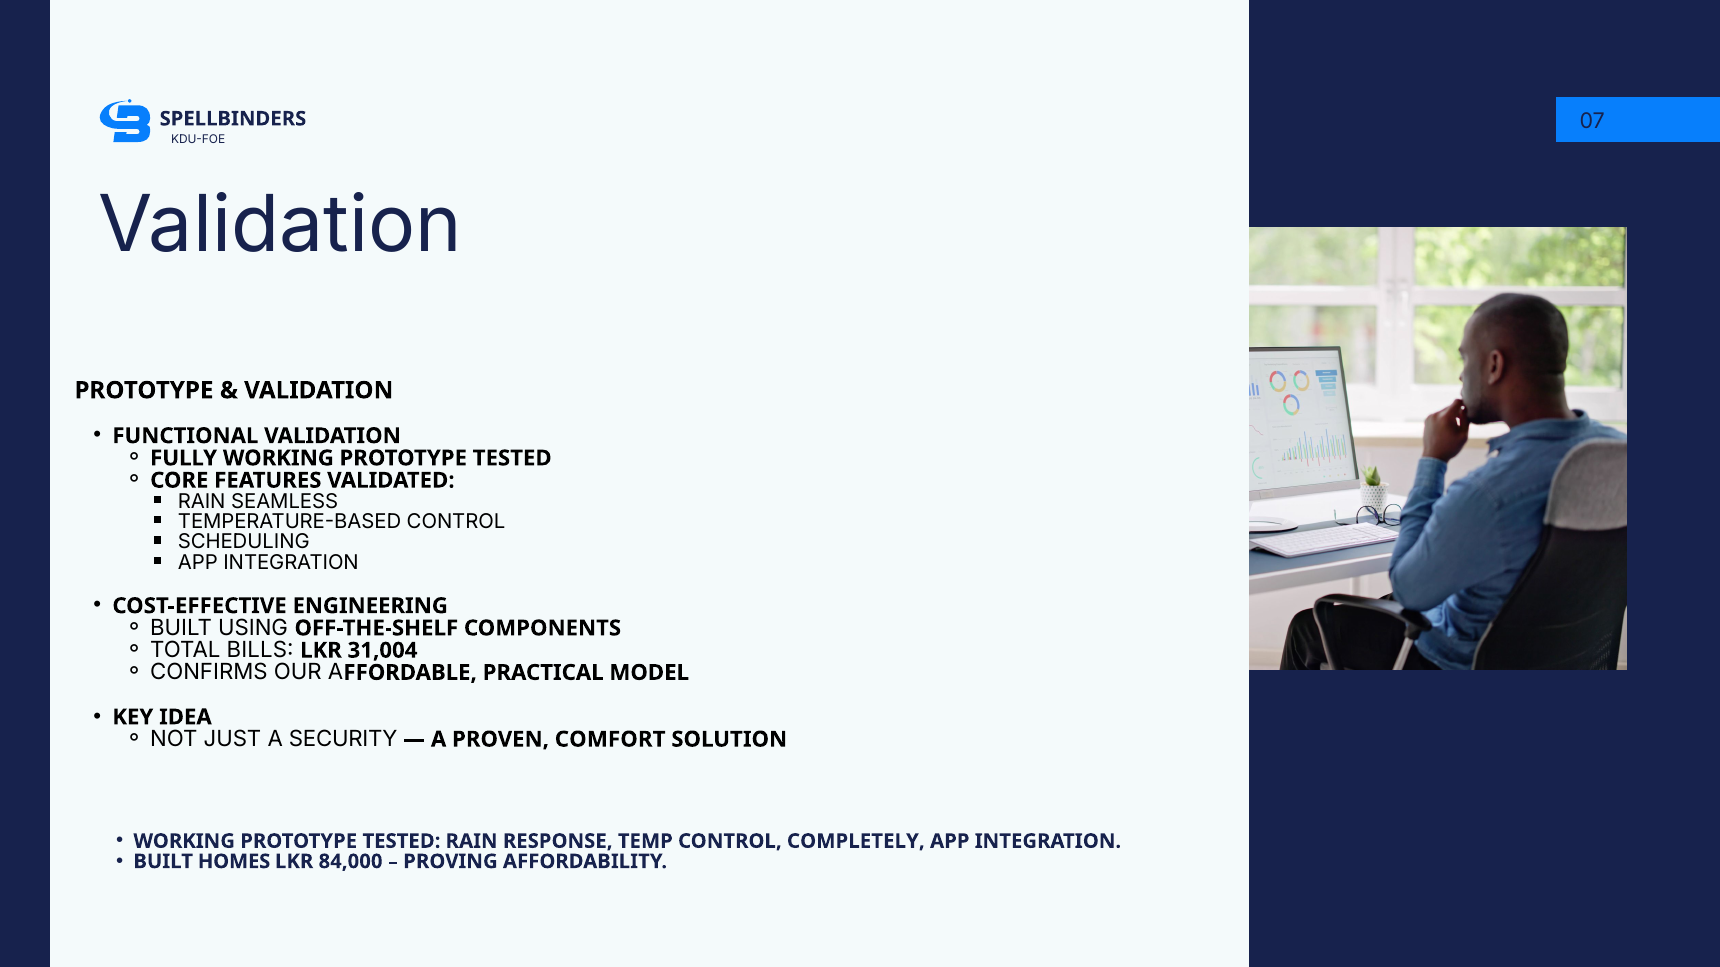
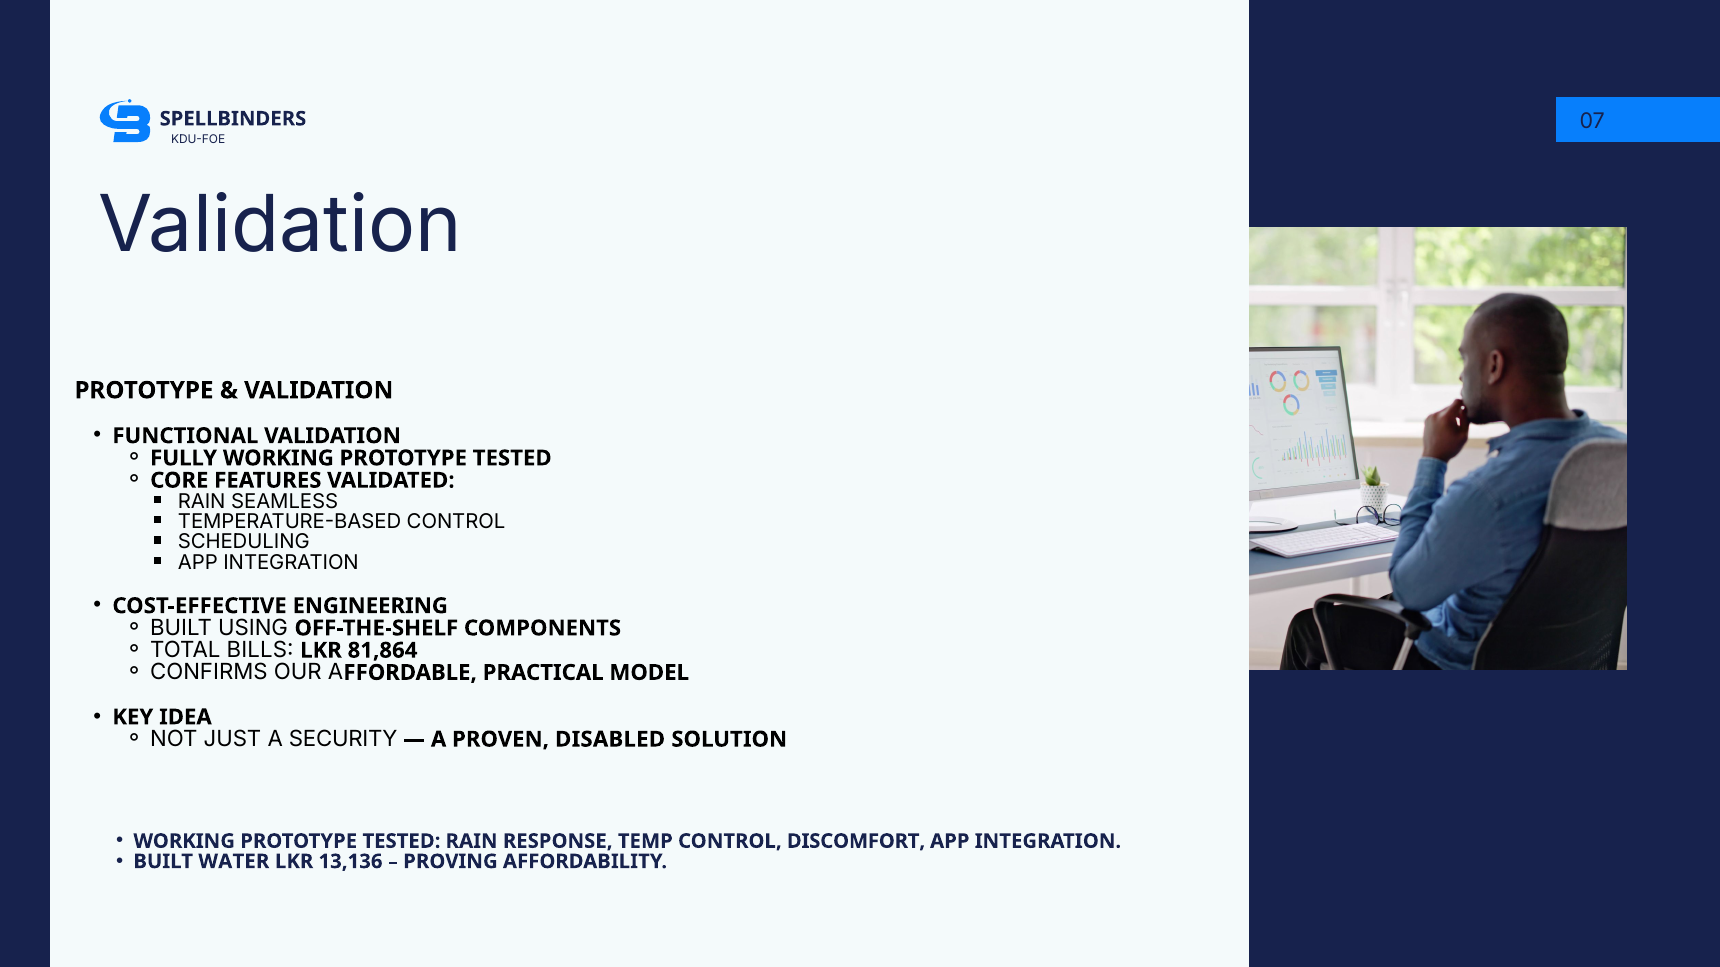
31,004: 31,004 -> 81,864
COMFORT: COMFORT -> DISABLED
COMPLETELY: COMPLETELY -> DISCOMFORT
HOMES: HOMES -> WATER
84,000: 84,000 -> 13,136
